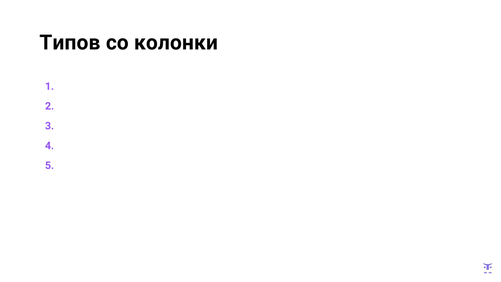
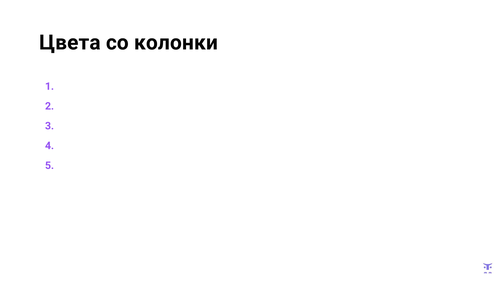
Типов: Типов -> Цвета
